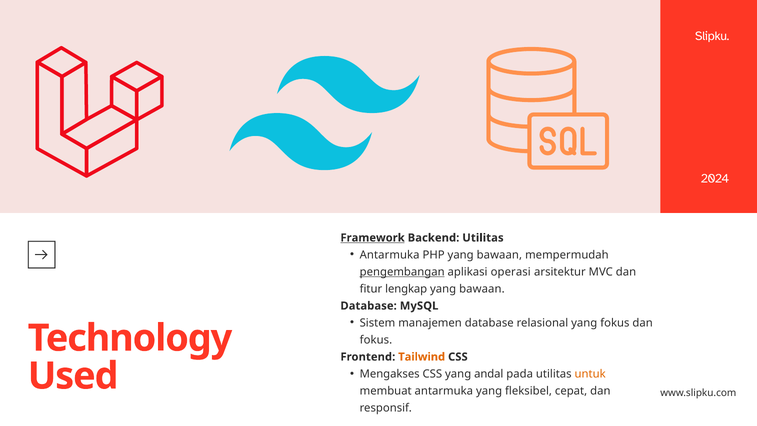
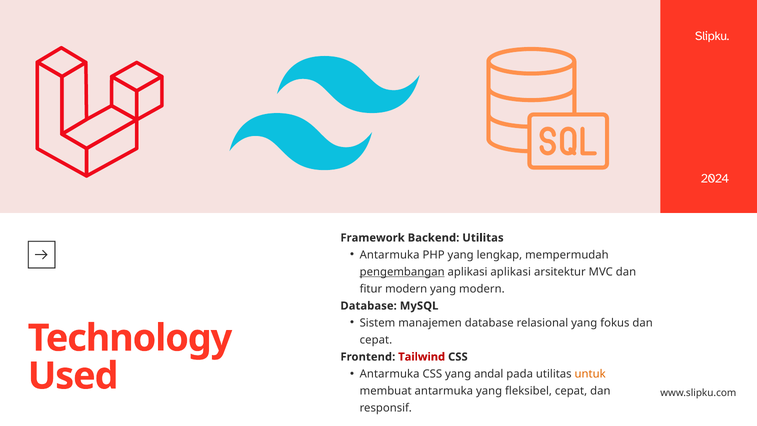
Framework underline: present -> none
PHP yang bawaan: bawaan -> lengkap
aplikasi operasi: operasi -> aplikasi
fitur lengkap: lengkap -> modern
bawaan at (482, 289): bawaan -> modern
fokus at (376, 340): fokus -> cepat
Tailwind colour: orange -> red
Mengakses at (390, 374): Mengakses -> Antarmuka
